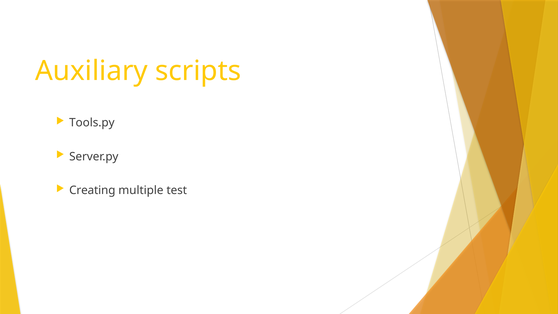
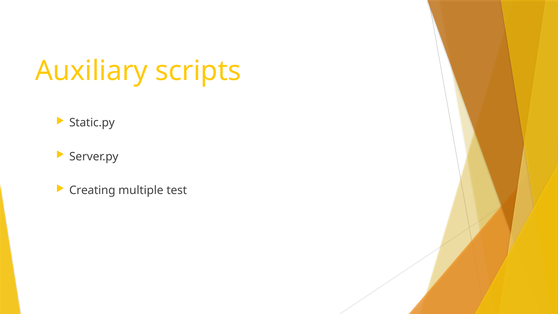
Tools.py: Tools.py -> Static.py
